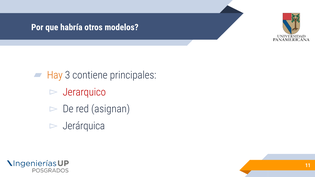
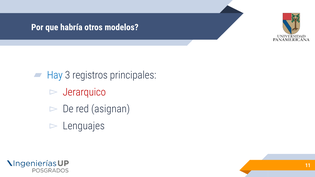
Hay colour: orange -> blue
contiene: contiene -> registros
Jerárquica: Jerárquica -> Lenguajes
